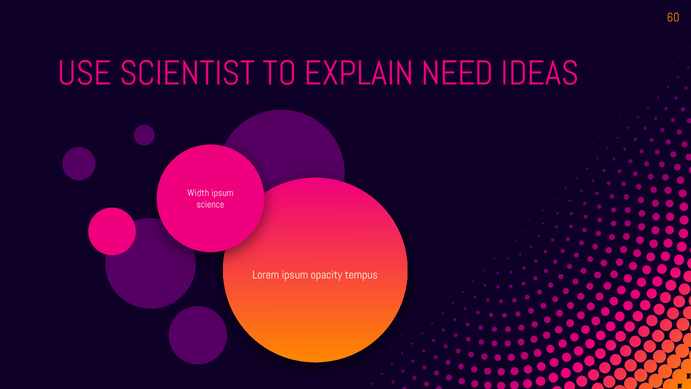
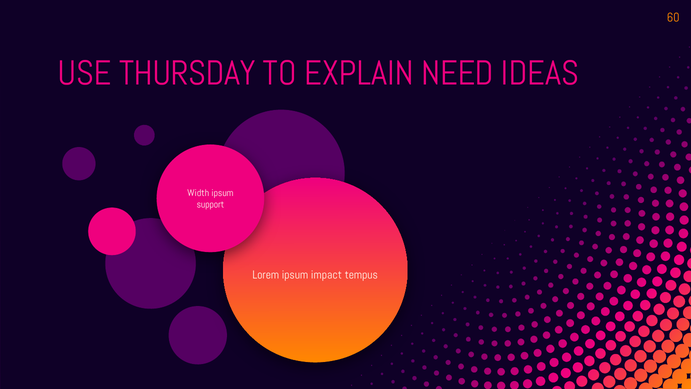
SCIENTIST: SCIENTIST -> THURSDAY
science: science -> support
opacity: opacity -> impact
